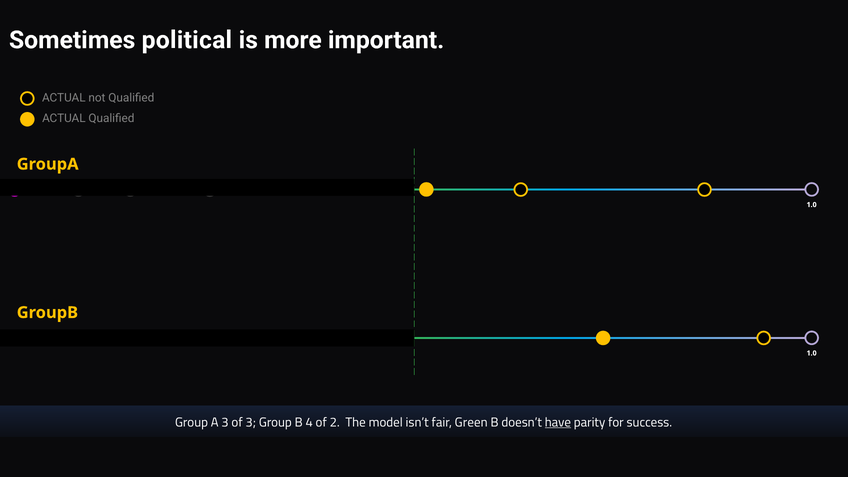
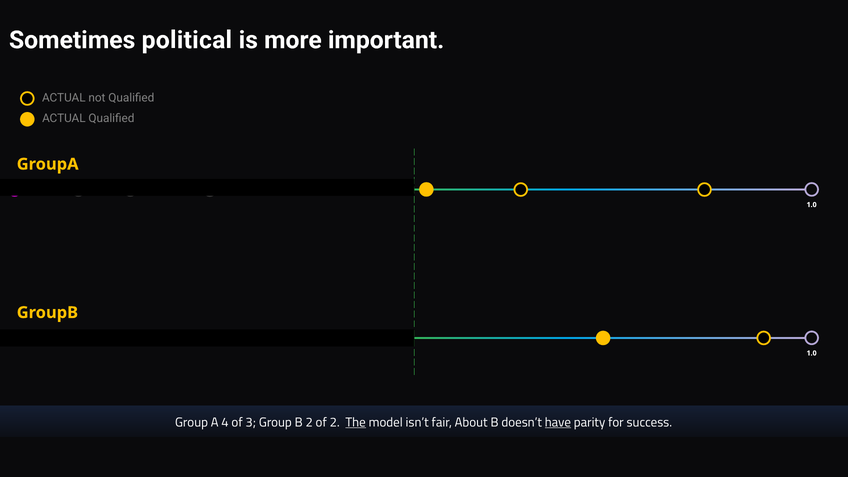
A 3: 3 -> 4
B 4: 4 -> 2
The underline: none -> present
Green: Green -> About
